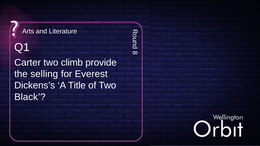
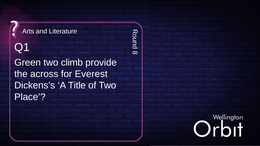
Carter: Carter -> Green
selling: selling -> across
Black: Black -> Place
